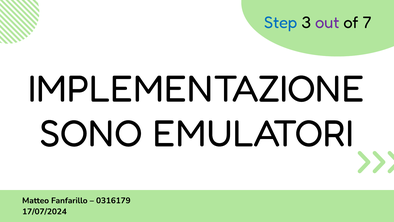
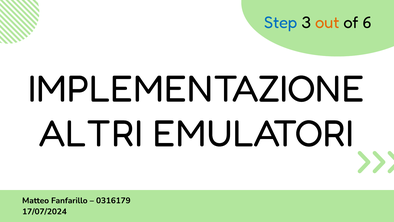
out colour: purple -> orange
7: 7 -> 6
SONO: SONO -> ALTRI
